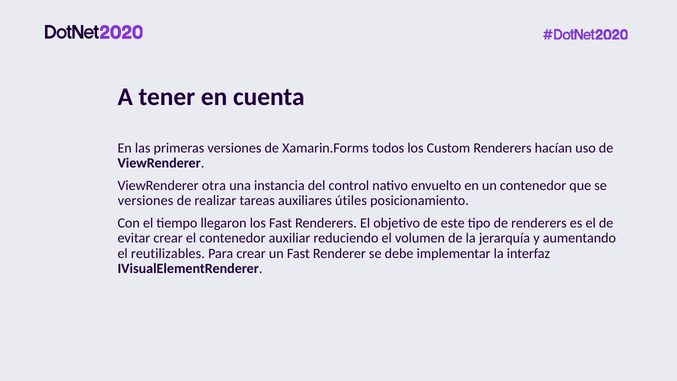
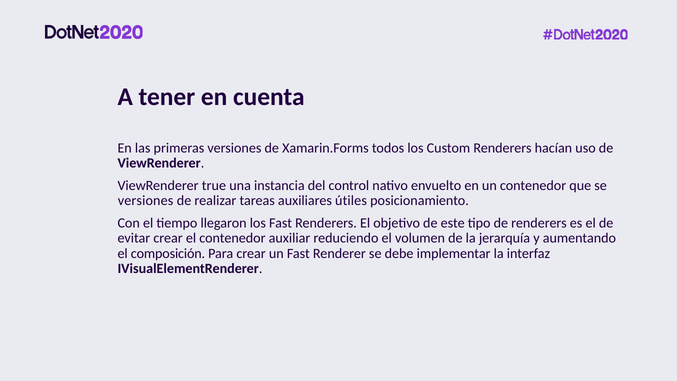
otra: otra -> true
reutilizables: reutilizables -> composición
